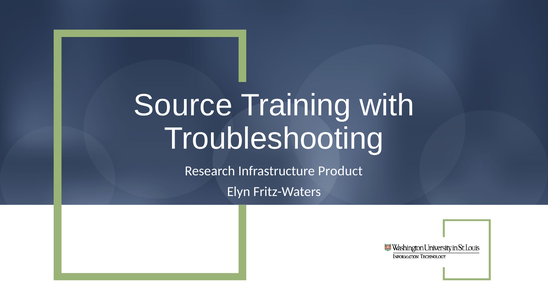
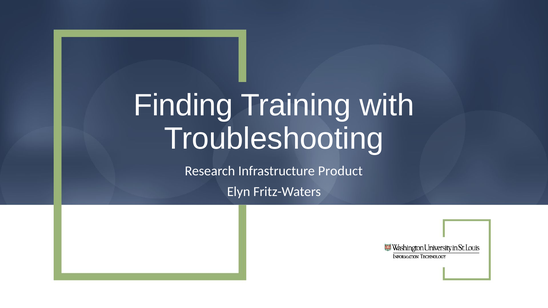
Source: Source -> Finding
